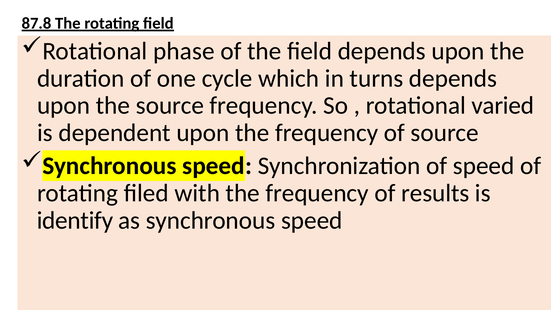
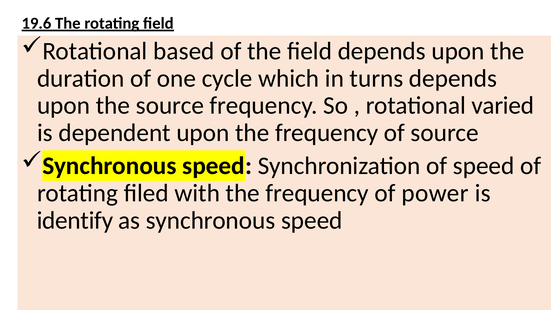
87.8: 87.8 -> 19.6
phase: phase -> based
results: results -> power
